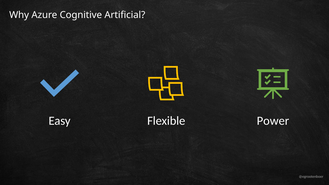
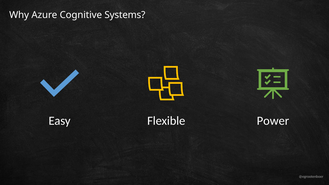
Artificial: Artificial -> Systems
